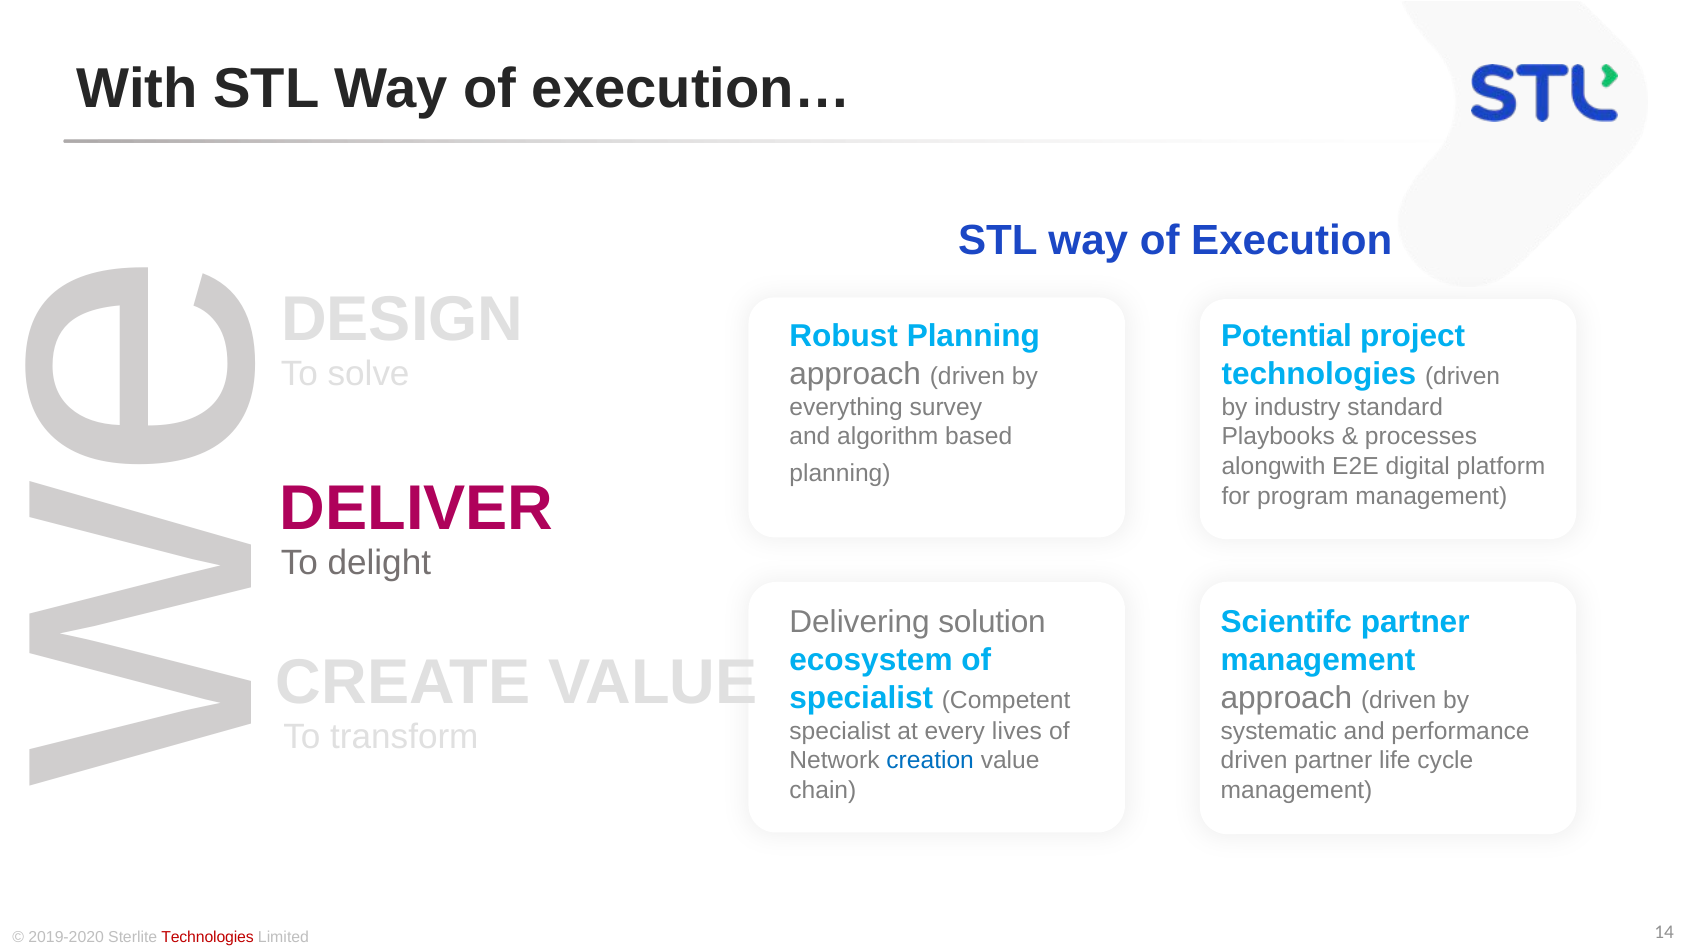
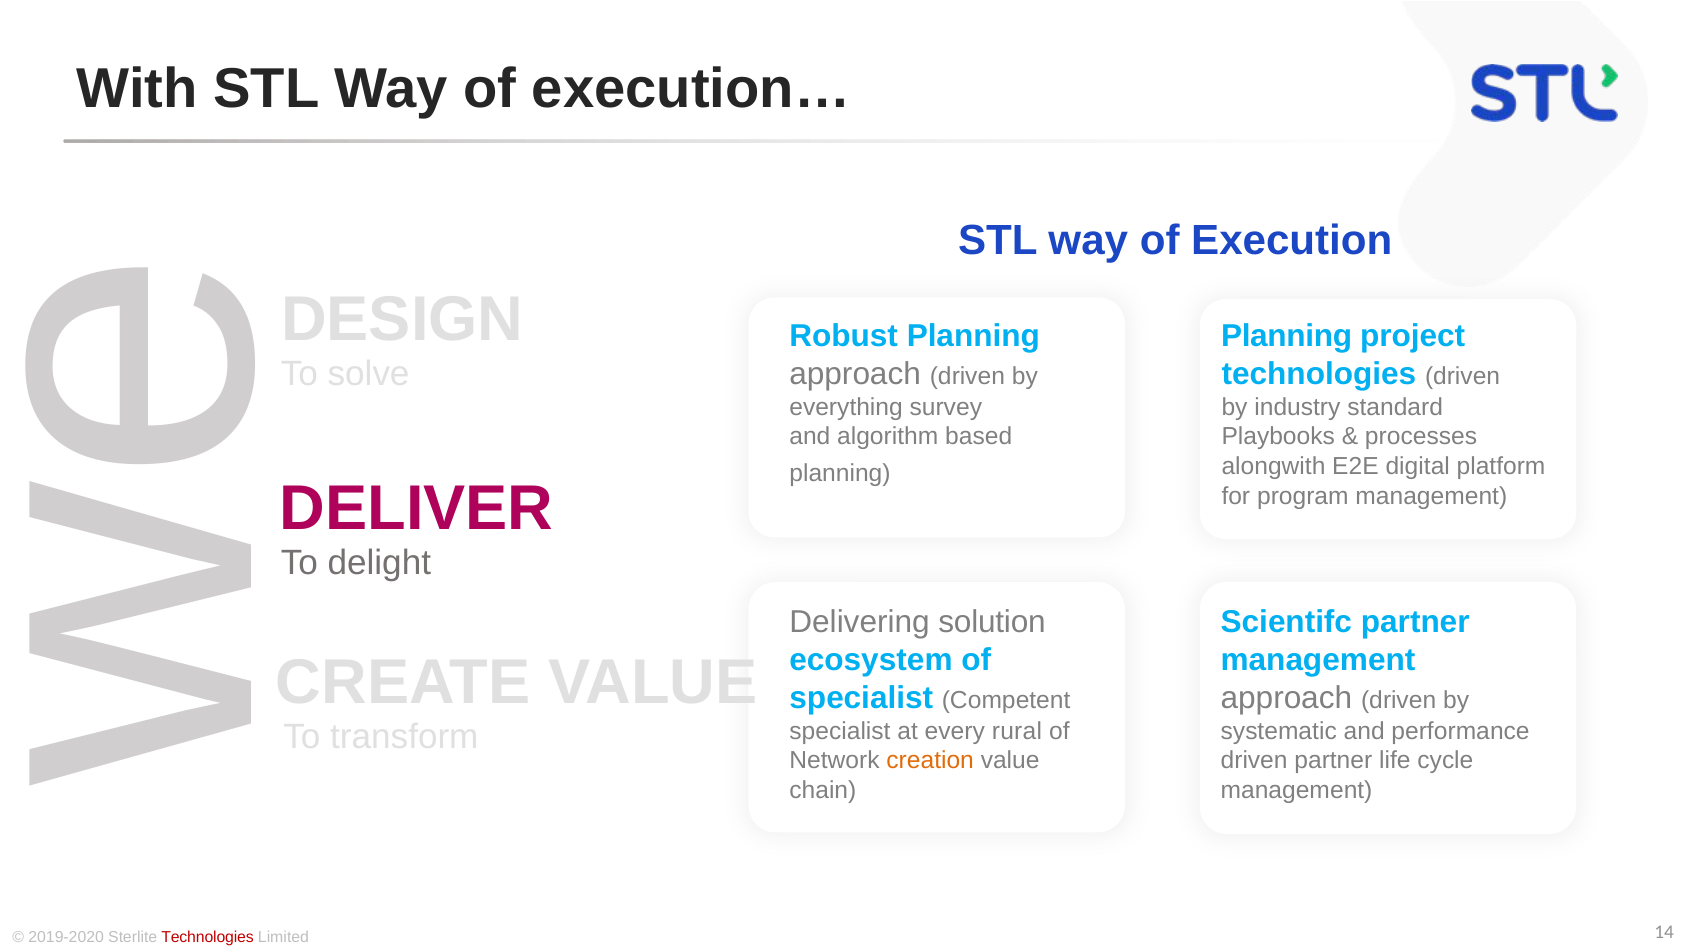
Potential at (1287, 336): Potential -> Planning
lives: lives -> rural
creation colour: blue -> orange
